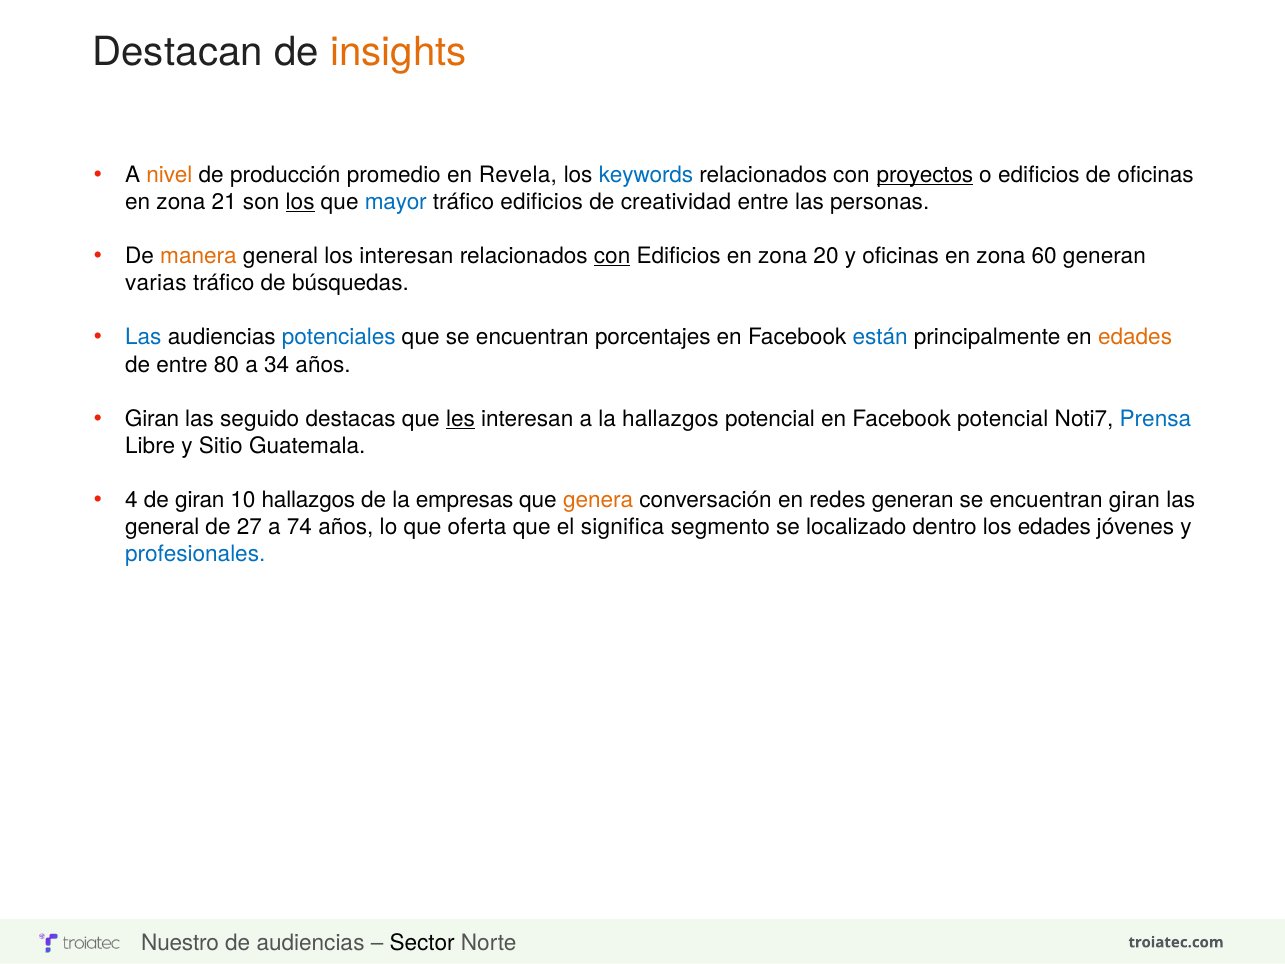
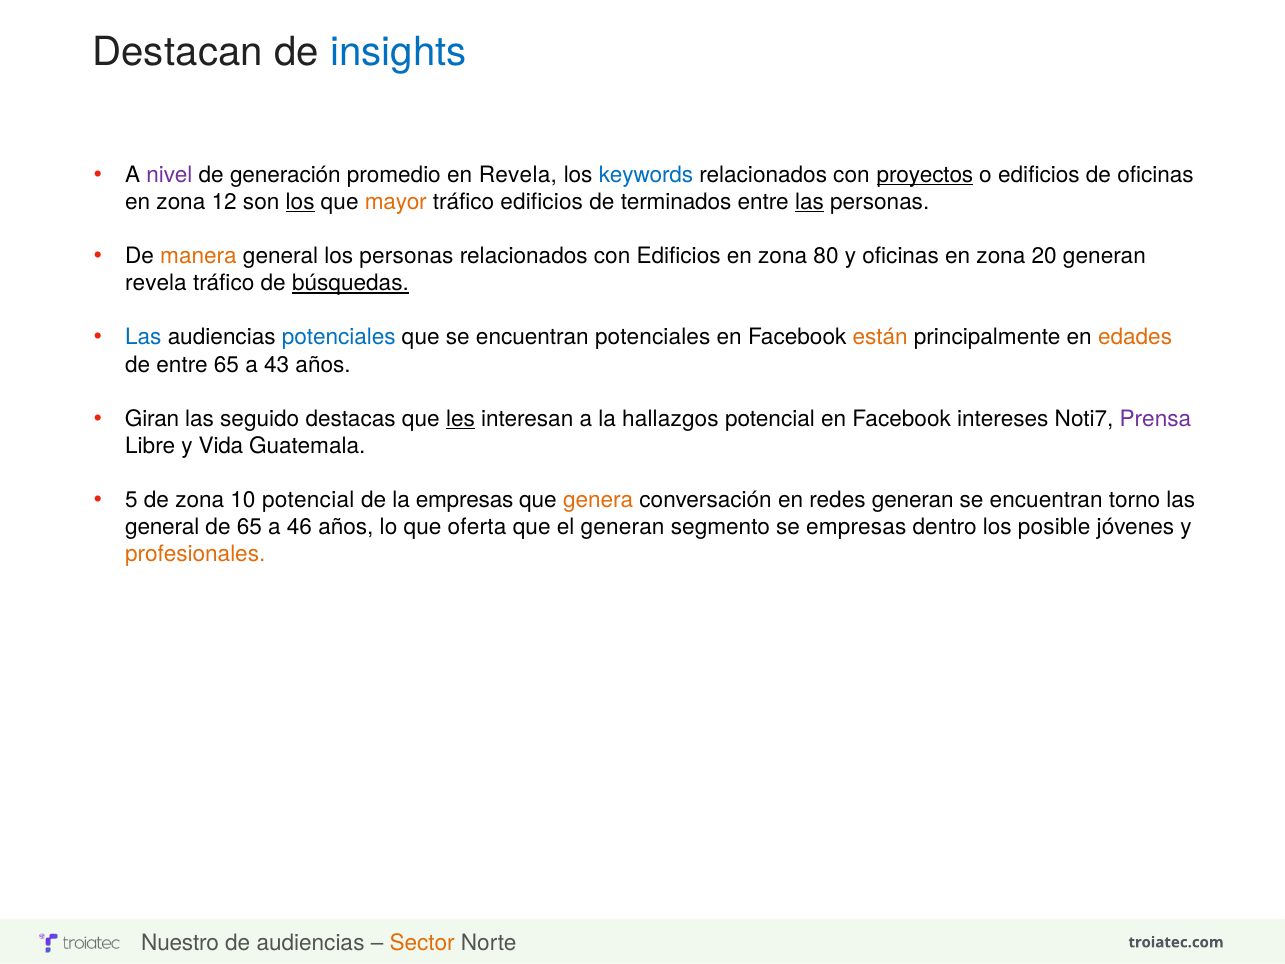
insights colour: orange -> blue
nivel colour: orange -> purple
producción: producción -> generación
21: 21 -> 12
mayor colour: blue -> orange
creatividad: creatividad -> terminados
las at (809, 202) underline: none -> present
los interesan: interesan -> personas
con at (612, 256) underline: present -> none
20: 20 -> 80
60: 60 -> 20
varias at (156, 283): varias -> revela
búsquedas underline: none -> present
encuentran porcentajes: porcentajes -> potenciales
están colour: blue -> orange
entre 80: 80 -> 65
34: 34 -> 43
Facebook potencial: potencial -> intereses
Prensa colour: blue -> purple
Sitio: Sitio -> Vida
4: 4 -> 5
de giran: giran -> zona
10 hallazgos: hallazgos -> potencial
encuentran giran: giran -> torno
de 27: 27 -> 65
74: 74 -> 46
el significa: significa -> generan
se localizado: localizado -> empresas
los edades: edades -> posible
profesionales colour: blue -> orange
Sector colour: black -> orange
